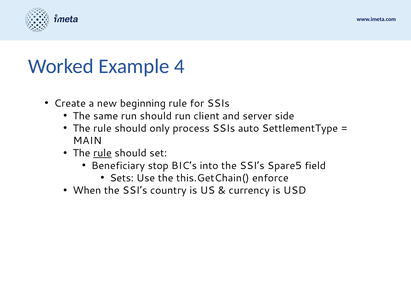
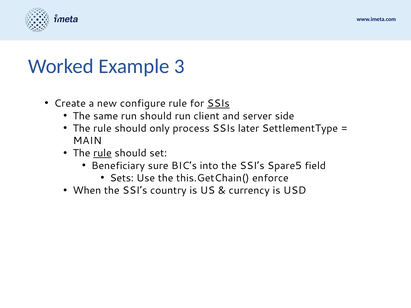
4: 4 -> 3
beginning: beginning -> configure
SSIs at (218, 104) underline: none -> present
auto: auto -> later
stop: stop -> sure
